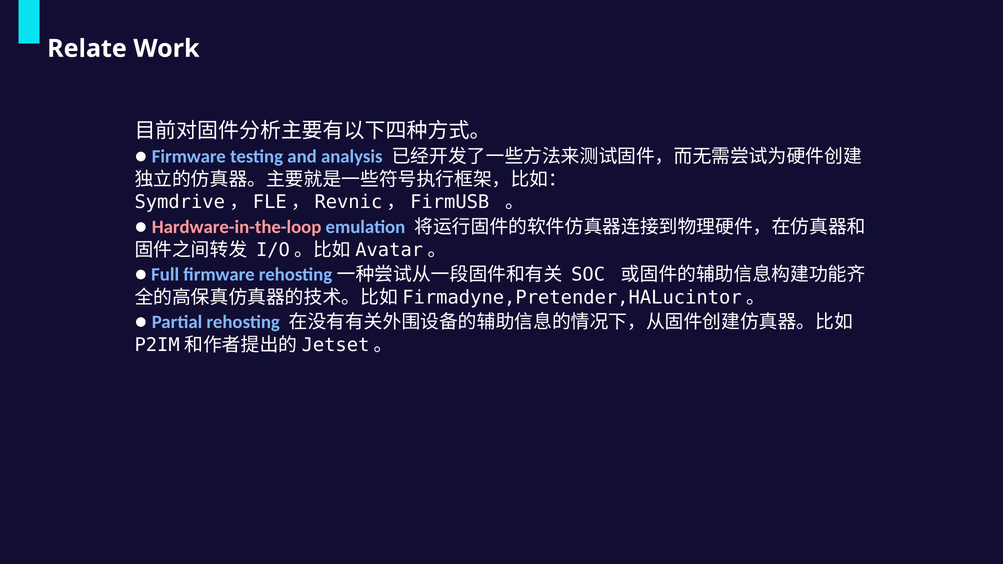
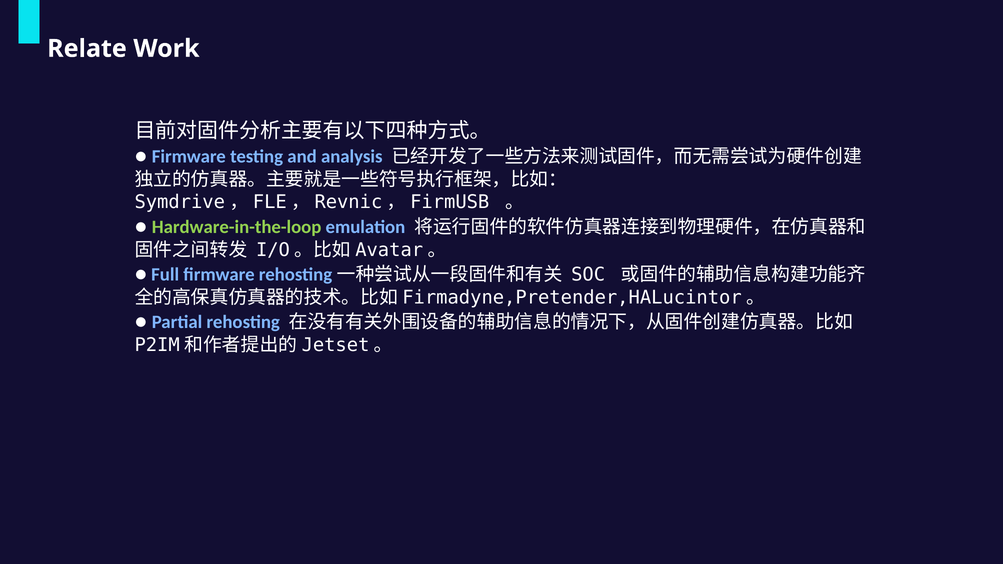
Hardware-in-the-loop colour: pink -> light green
